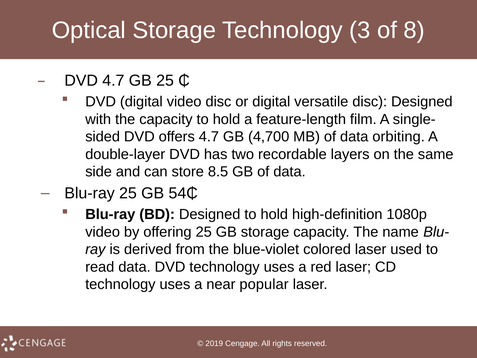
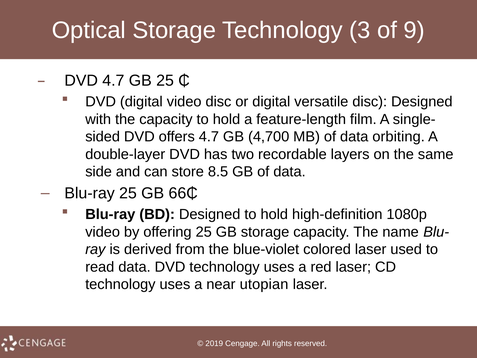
8: 8 -> 9
54₵: 54₵ -> 66₵
popular: popular -> utopian
